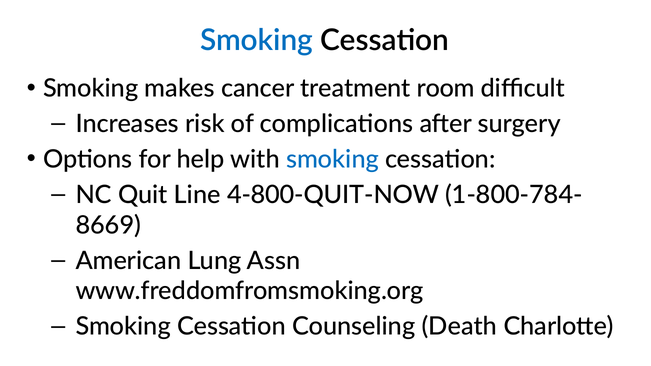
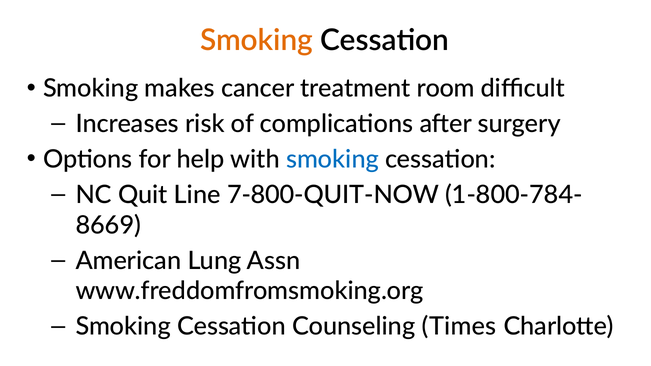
Smoking at (257, 40) colour: blue -> orange
4-800-QUIT-NOW: 4-800-QUIT-NOW -> 7-800-QUIT-NOW
Death: Death -> Times
